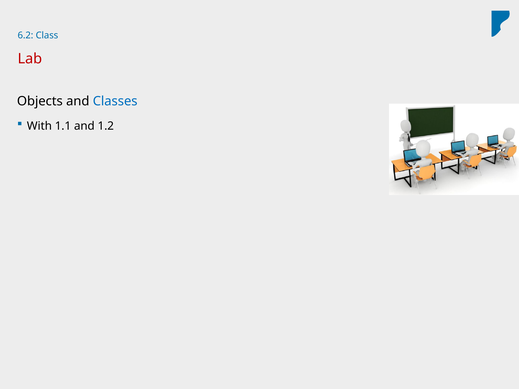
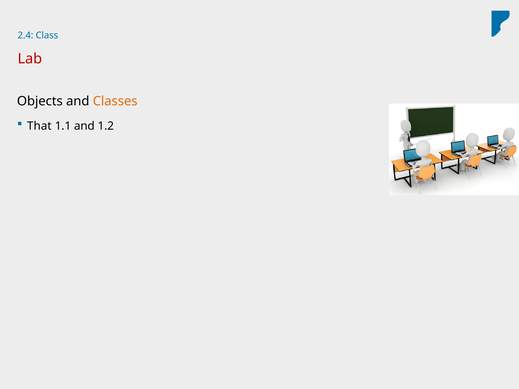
6.2: 6.2 -> 2.4
Classes colour: blue -> orange
With: With -> That
